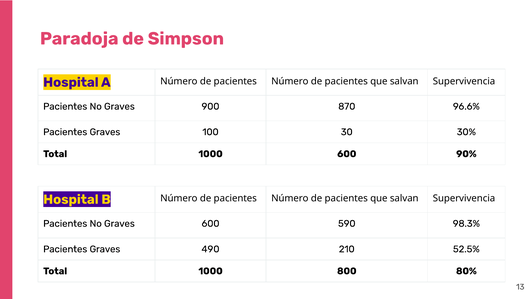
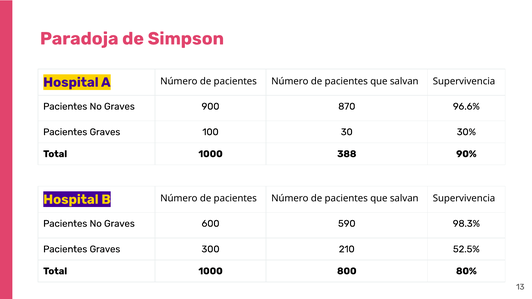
1000 600: 600 -> 388
490: 490 -> 300
